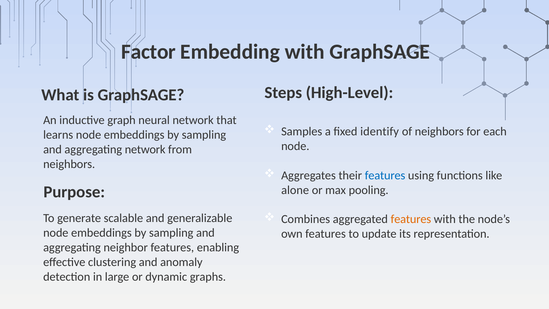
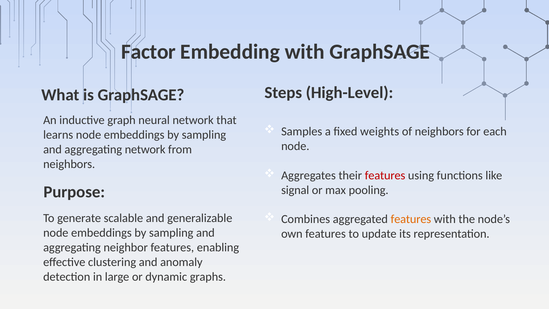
identify: identify -> weights
features at (385, 175) colour: blue -> red
alone: alone -> signal
